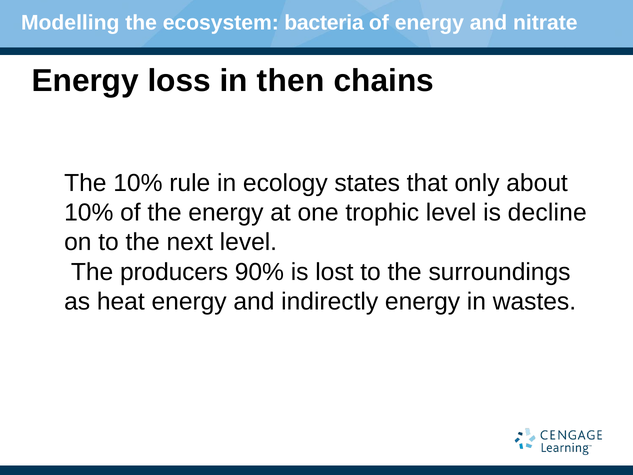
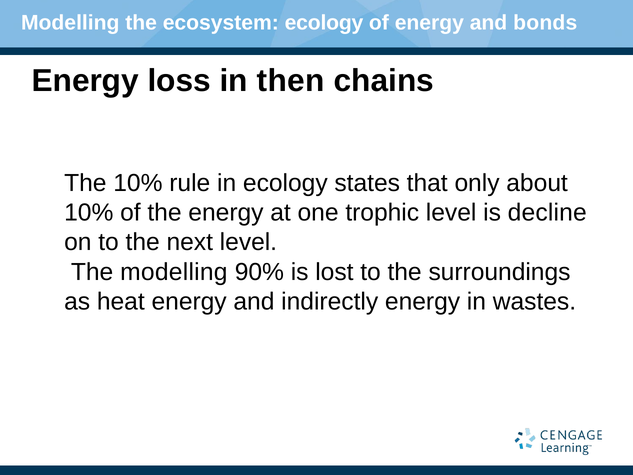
ecosystem bacteria: bacteria -> ecology
nitrate: nitrate -> bonds
The producers: producers -> modelling
